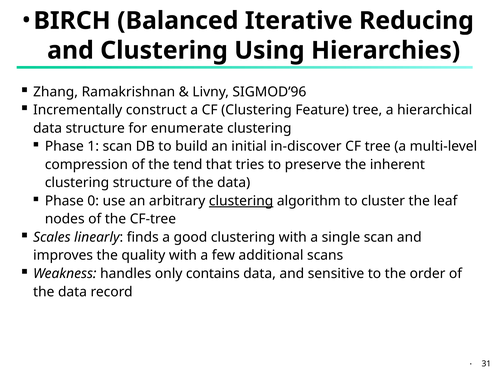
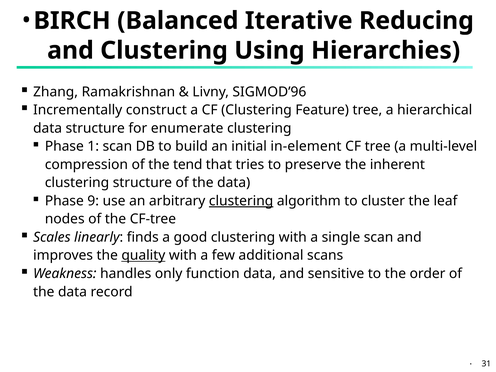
in-discover: in-discover -> in-element
0: 0 -> 9
quality underline: none -> present
contains: contains -> function
